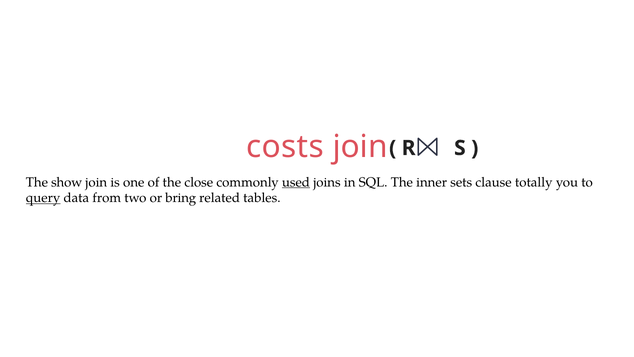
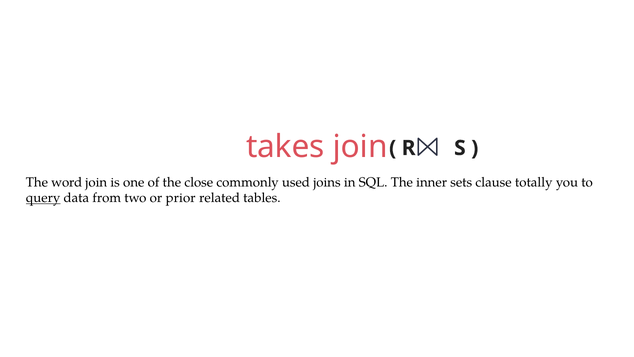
costs: costs -> takes
show: show -> word
used underline: present -> none
bring: bring -> prior
